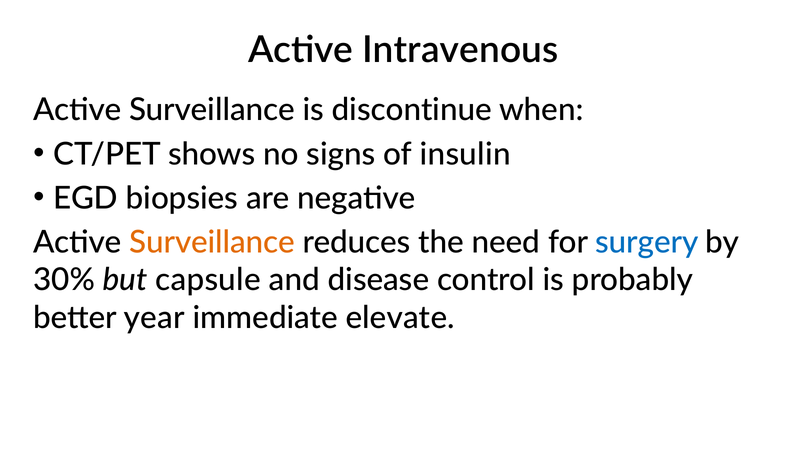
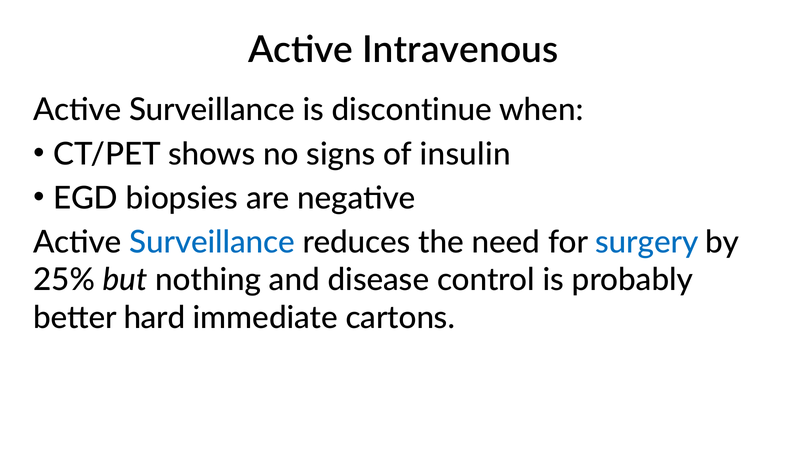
Surveillance at (212, 242) colour: orange -> blue
30%: 30% -> 25%
capsule: capsule -> nothing
year: year -> hard
elevate: elevate -> cartons
